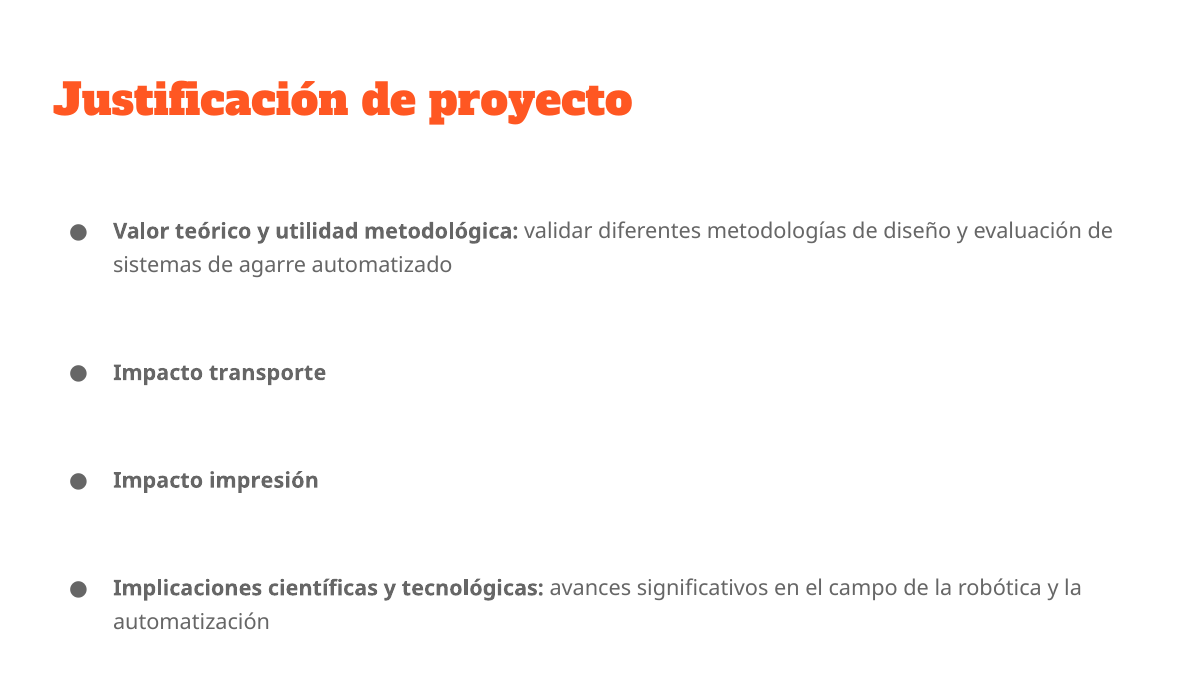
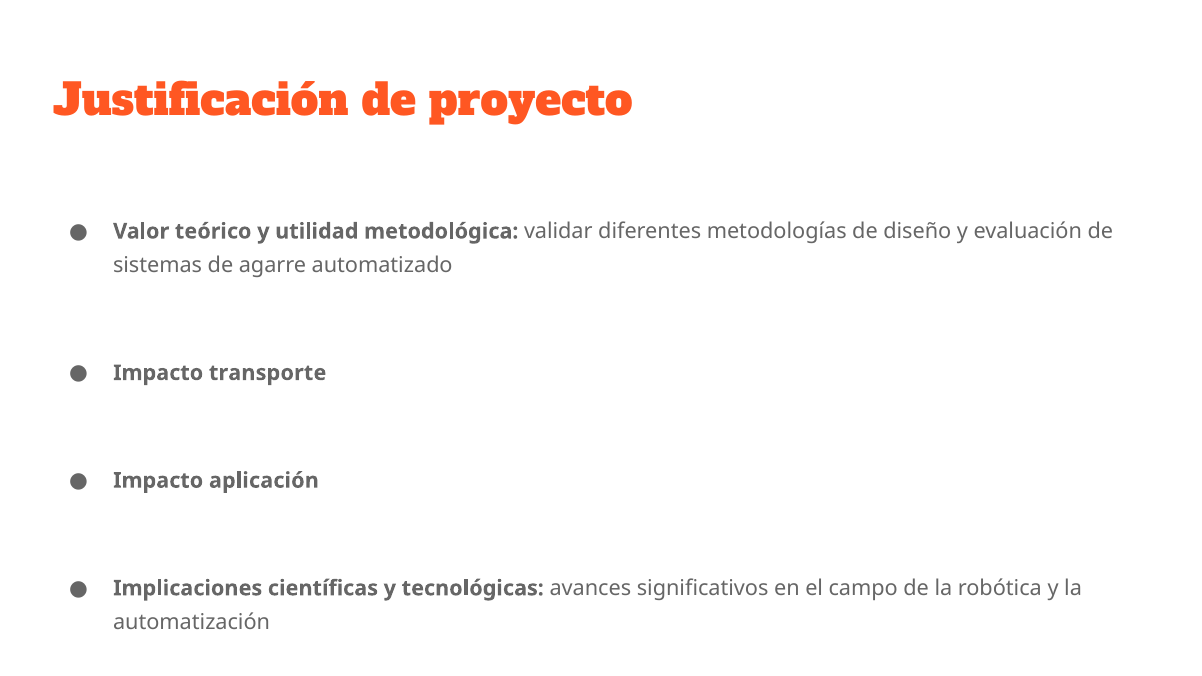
impresión: impresión -> aplicación
